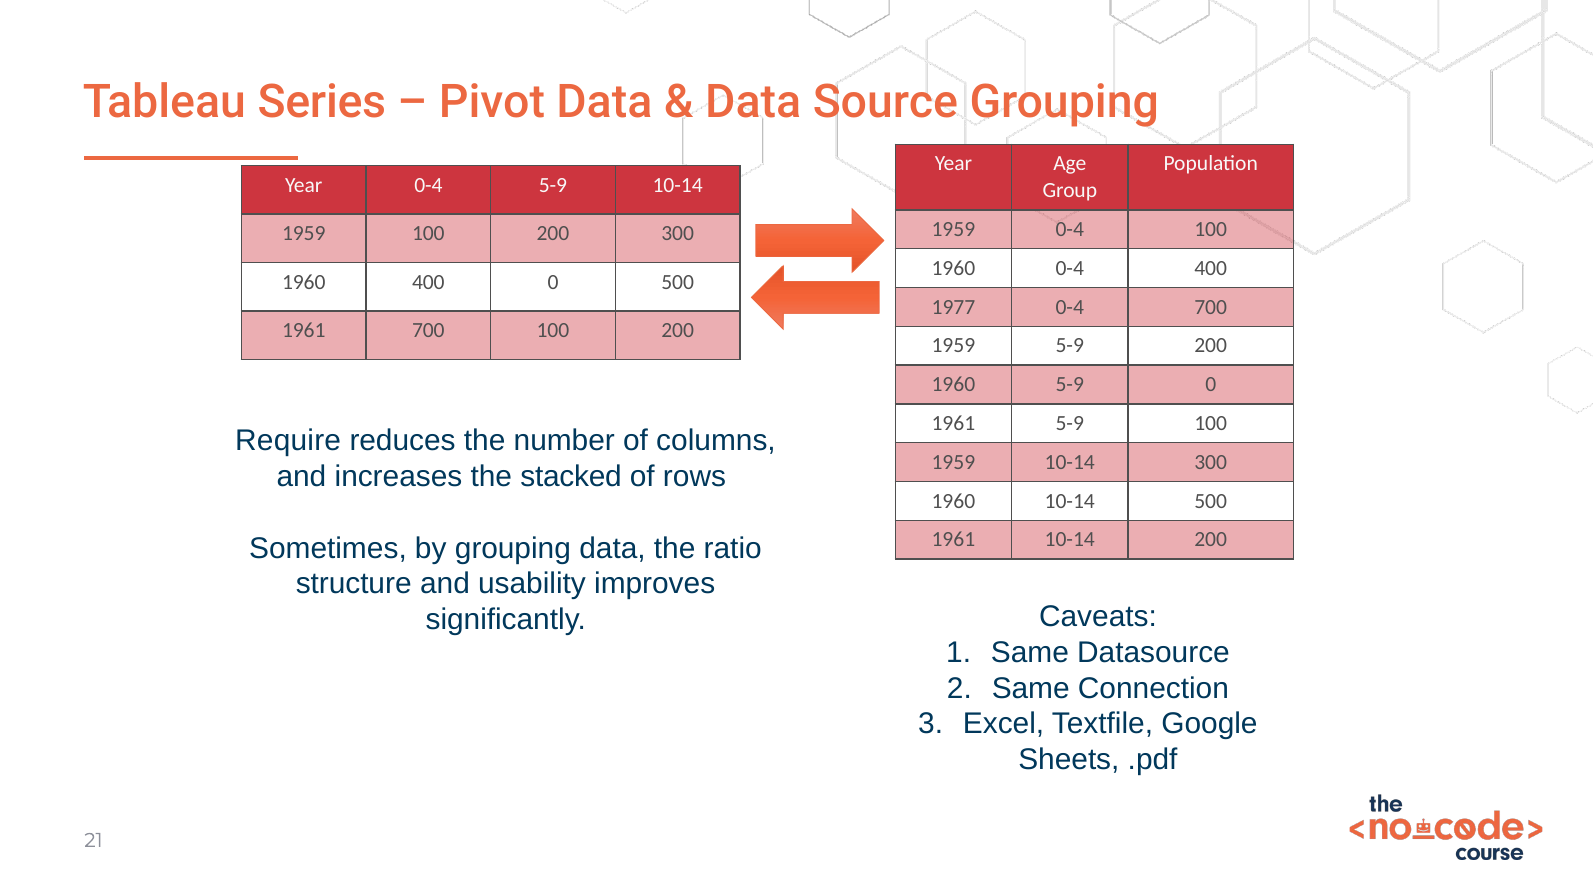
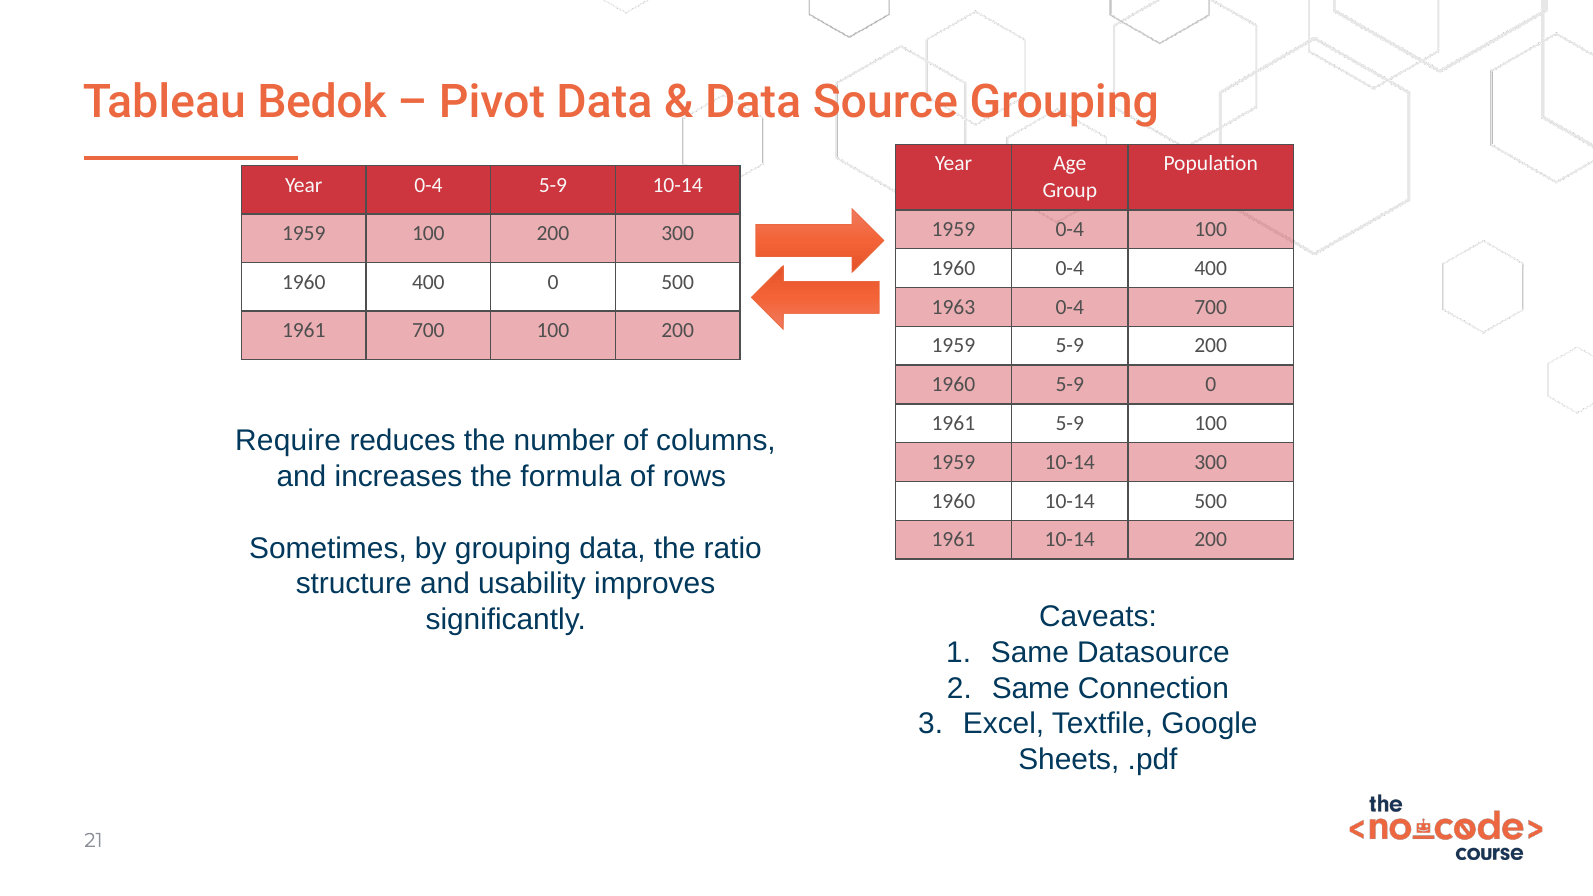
Series: Series -> Bedok
1977: 1977 -> 1963
stacked: stacked -> formula
